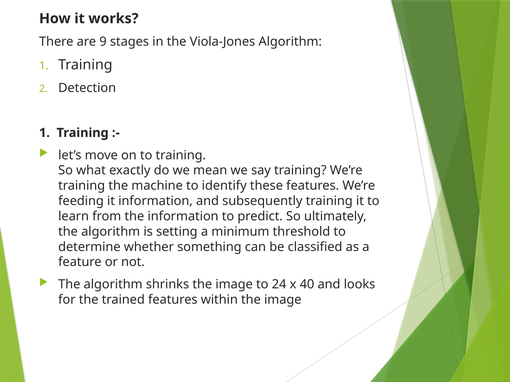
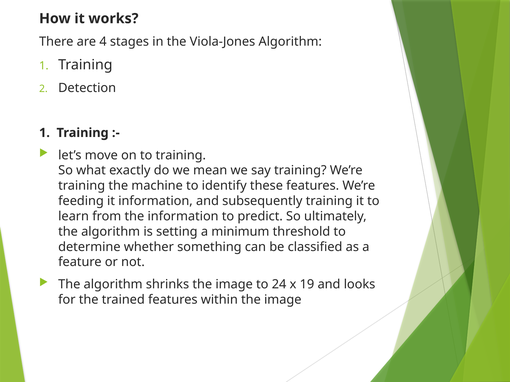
9: 9 -> 4
40: 40 -> 19
